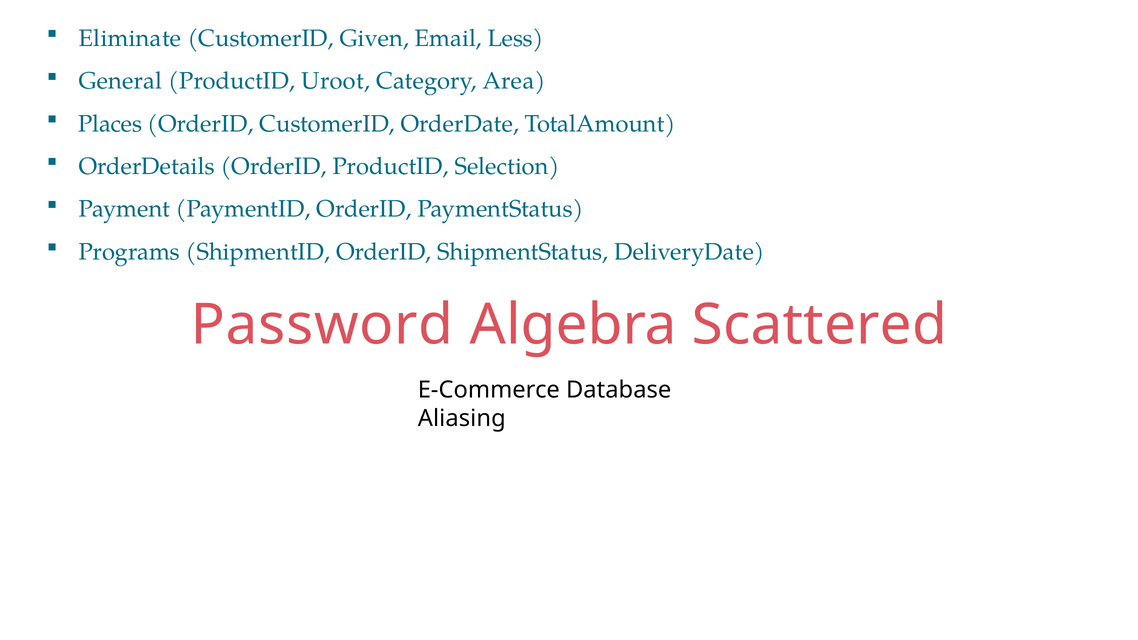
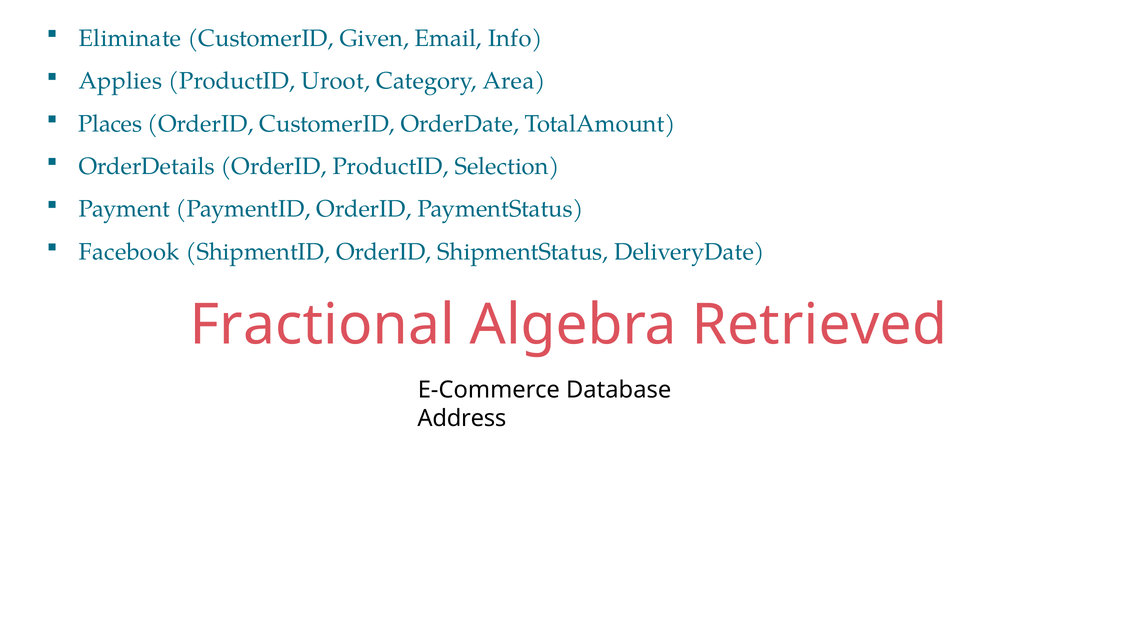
Less: Less -> Info
General: General -> Applies
Programs: Programs -> Facebook
Password: Password -> Fractional
Scattered: Scattered -> Retrieved
Aliasing: Aliasing -> Address
